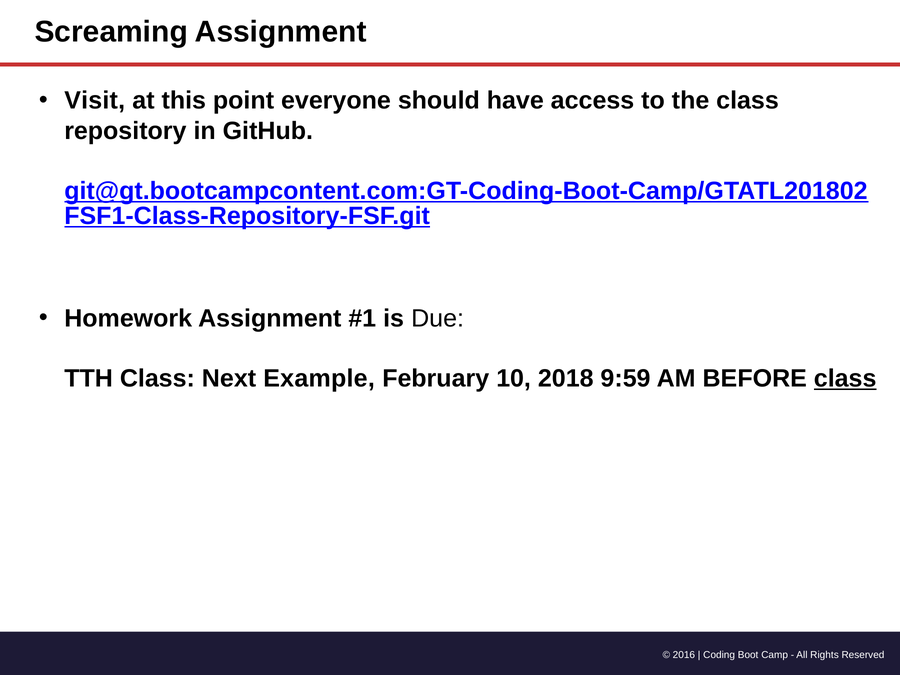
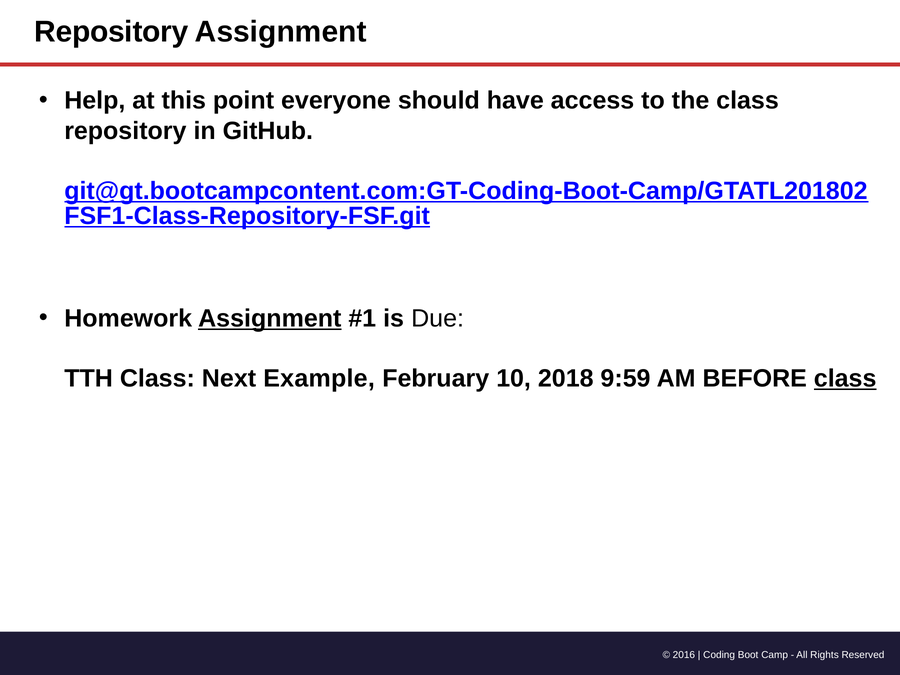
Screaming at (111, 32): Screaming -> Repository
Visit: Visit -> Help
Assignment at (270, 318) underline: none -> present
